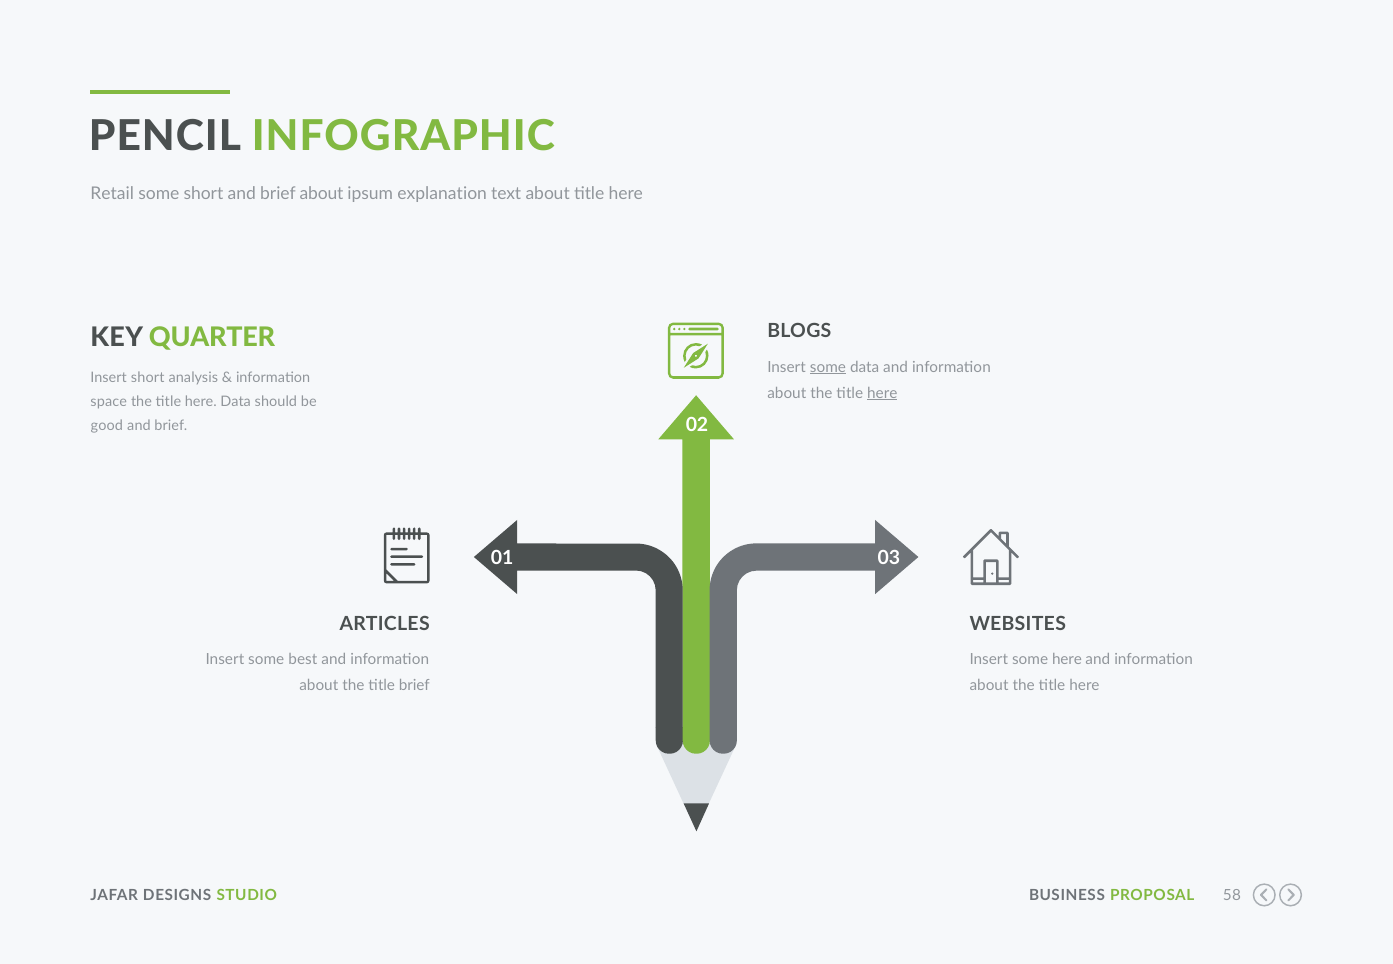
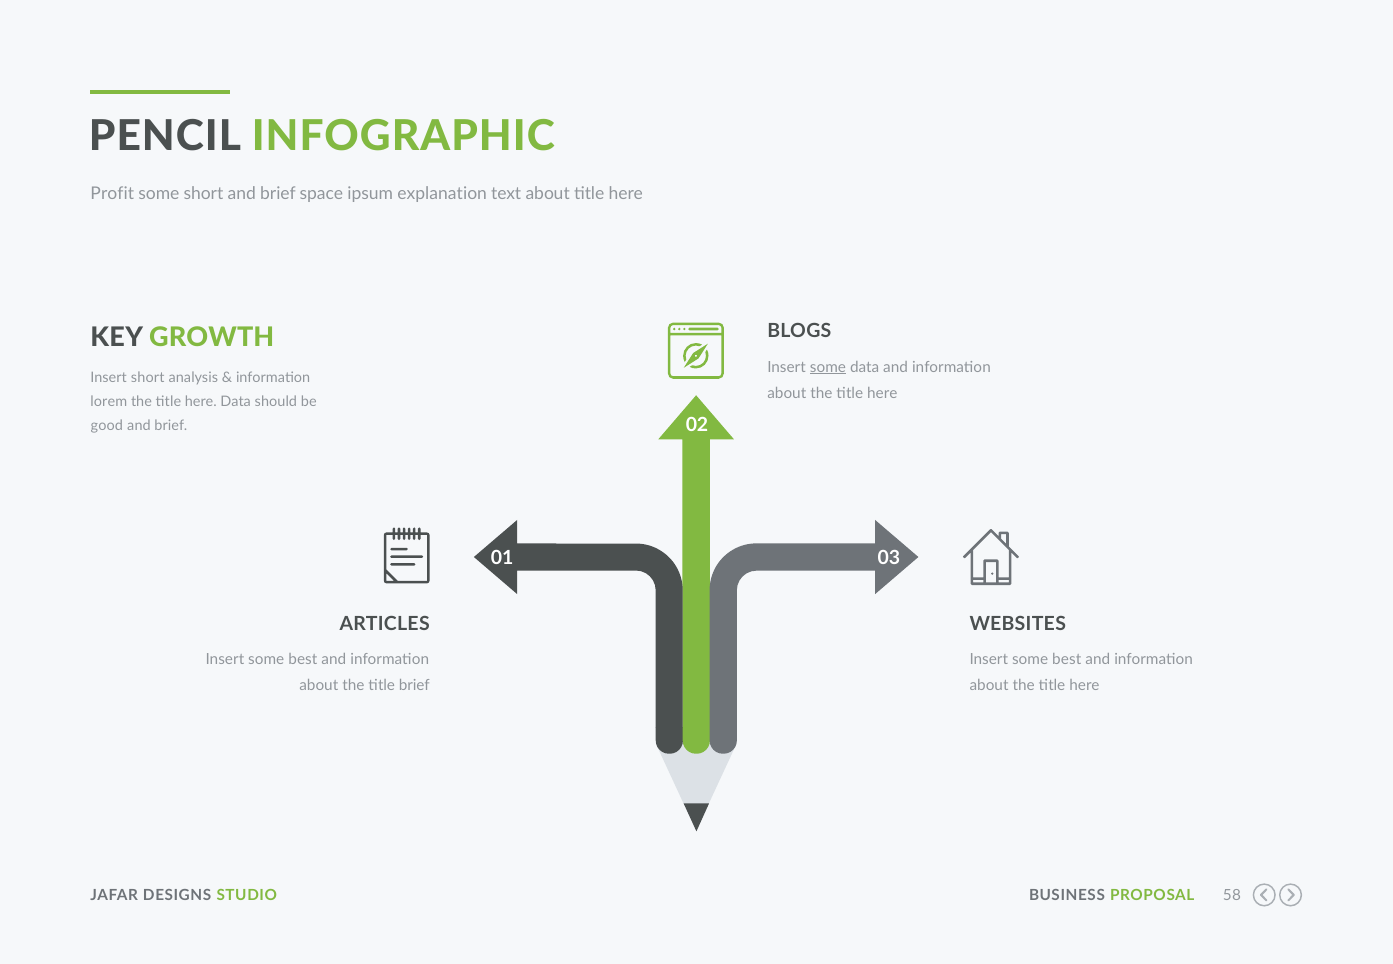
Retail: Retail -> Profit
brief about: about -> space
QUARTER: QUARTER -> GROWTH
here at (882, 393) underline: present -> none
space: space -> lorem
here at (1067, 660): here -> best
